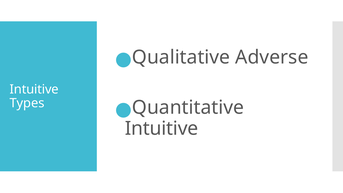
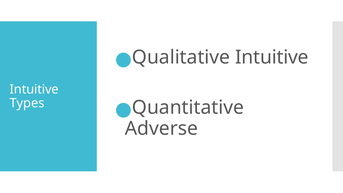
Qualitative Adverse: Adverse -> Intuitive
Intuitive at (162, 128): Intuitive -> Adverse
